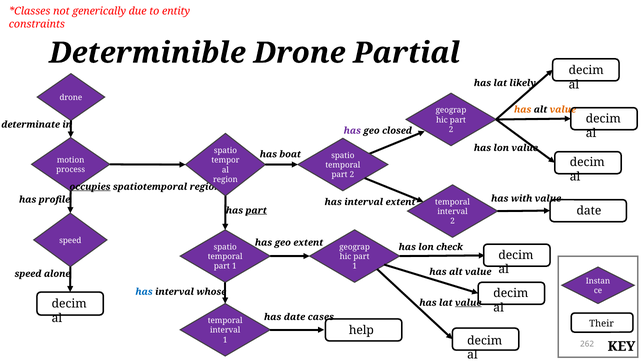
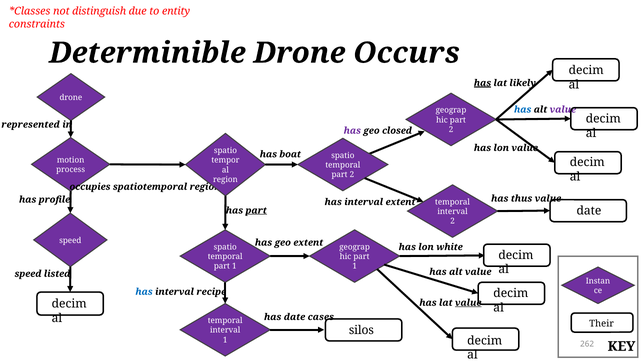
generically: generically -> distinguish
Partial: Partial -> Occurs
has at (483, 83) underline: none -> present
has at (523, 110) colour: orange -> blue
value at (563, 110) colour: orange -> purple
determinate: determinate -> represented
occupies underline: present -> none
with: with -> thus
check: check -> white
alone: alone -> listed
whose: whose -> recipe
help: help -> silos
